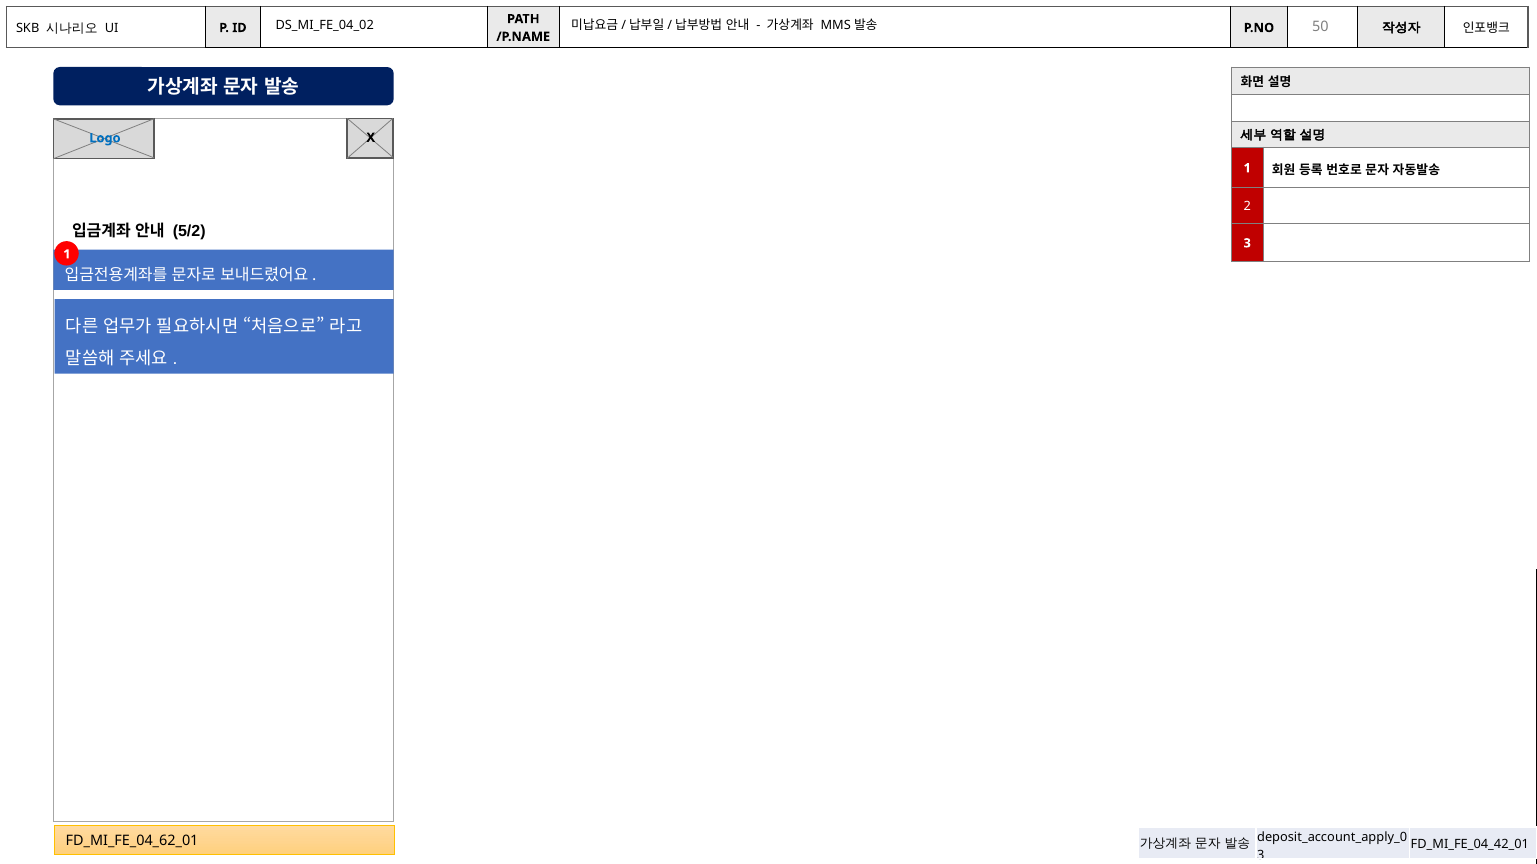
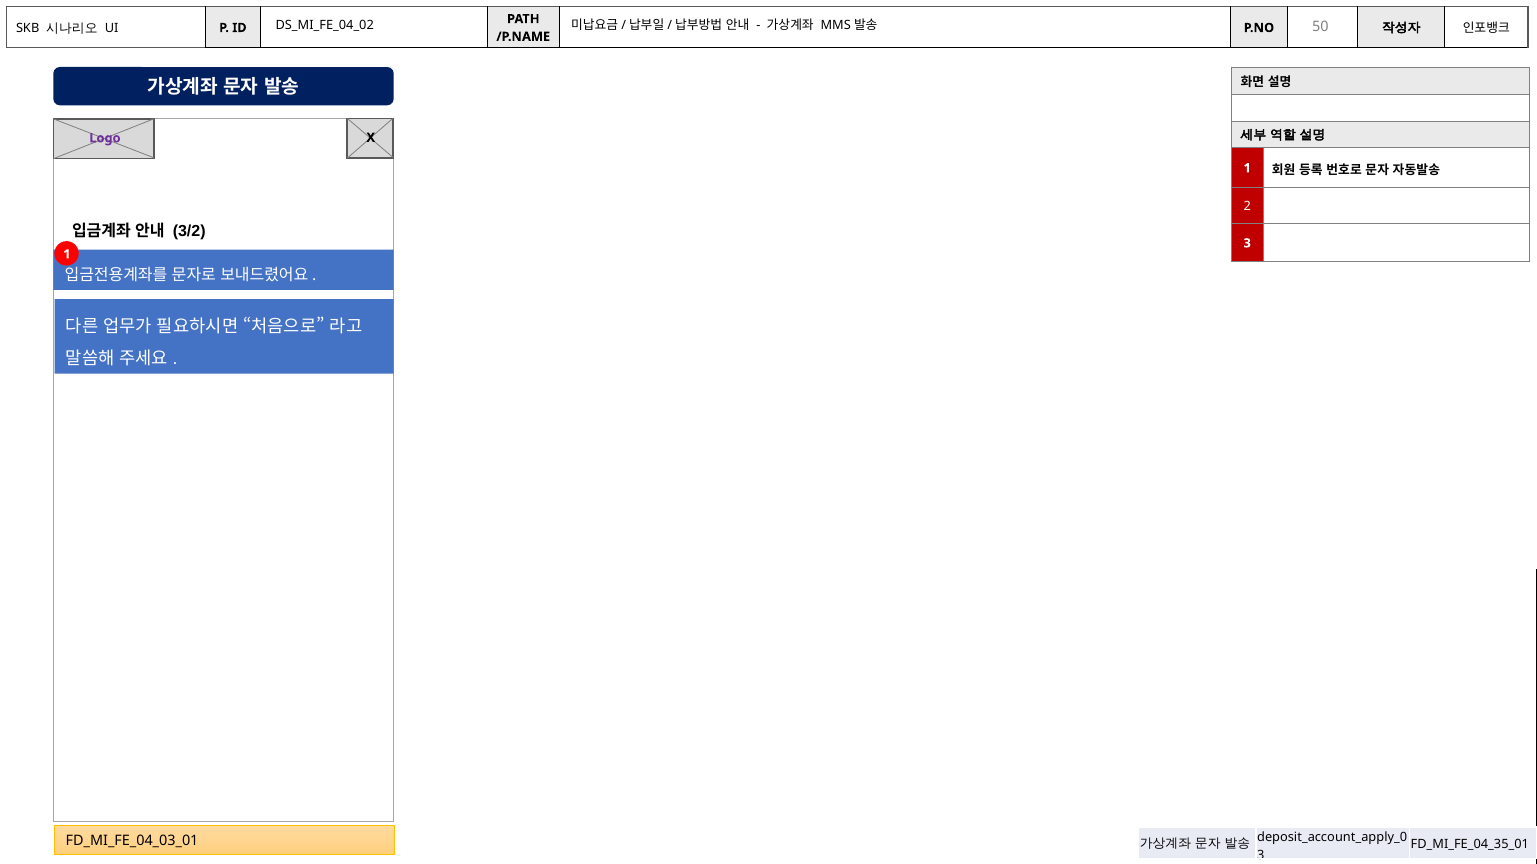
Logo colour: blue -> purple
5/2: 5/2 -> 3/2
FD_MI_FE_04_62_01: FD_MI_FE_04_62_01 -> FD_MI_FE_04_03_01
FD_MI_FE_04_42_01: FD_MI_FE_04_42_01 -> FD_MI_FE_04_35_01
